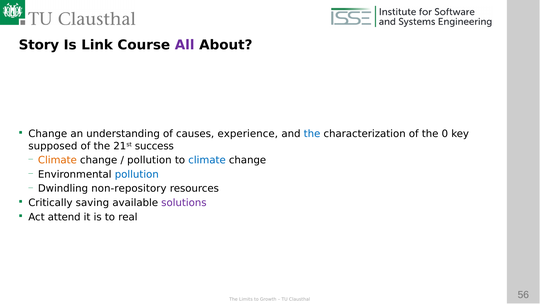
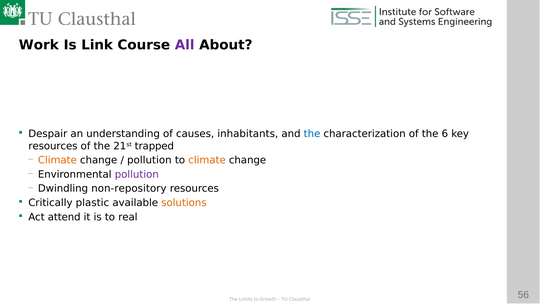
Story: Story -> Work
Change at (48, 134): Change -> Despair
experience: experience -> inhabitants
0: 0 -> 6
supposed at (53, 146): supposed -> resources
success: success -> trapped
climate at (207, 160) colour: blue -> orange
pollution at (137, 174) colour: blue -> purple
saving: saving -> plastic
solutions colour: purple -> orange
